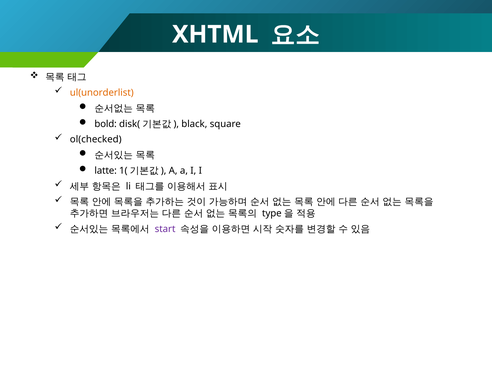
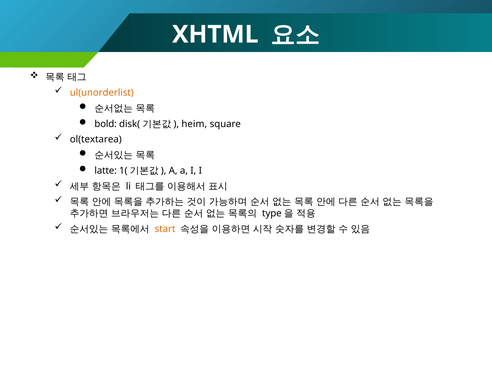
black: black -> heim
ol(checked: ol(checked -> ol(textarea
start colour: purple -> orange
